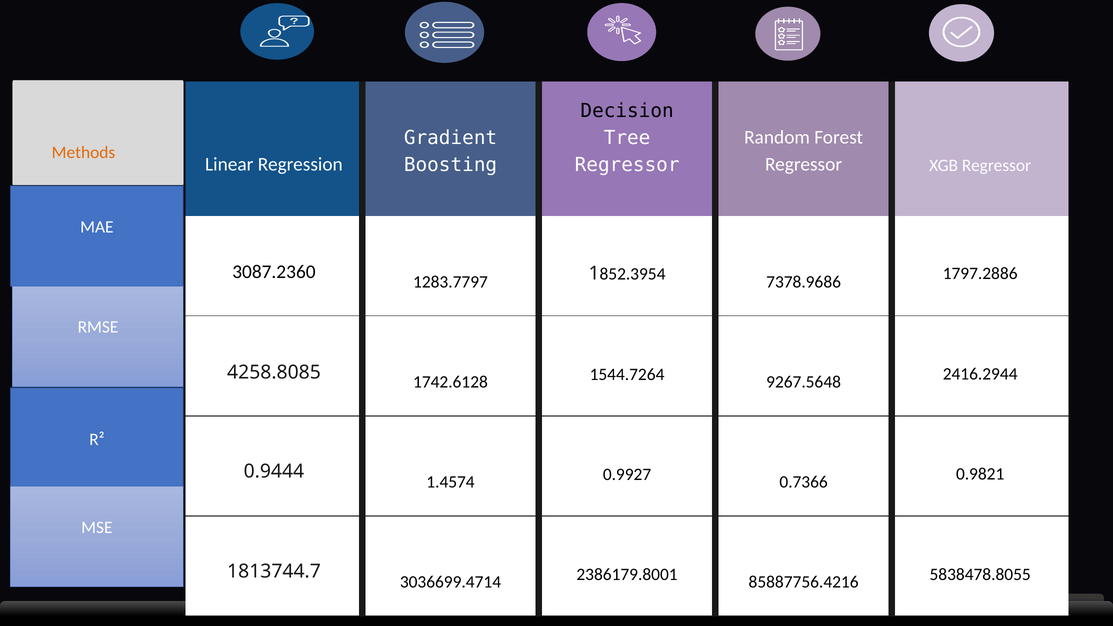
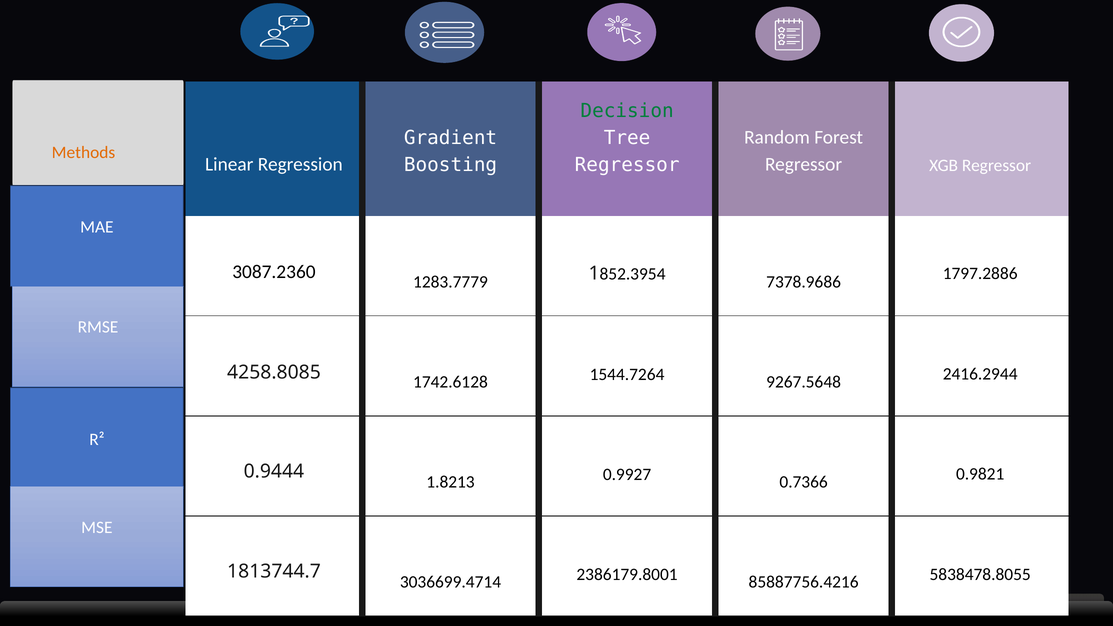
Decision colour: black -> green
1283.7797: 1283.7797 -> 1283.7779
1.4574: 1.4574 -> 1.8213
